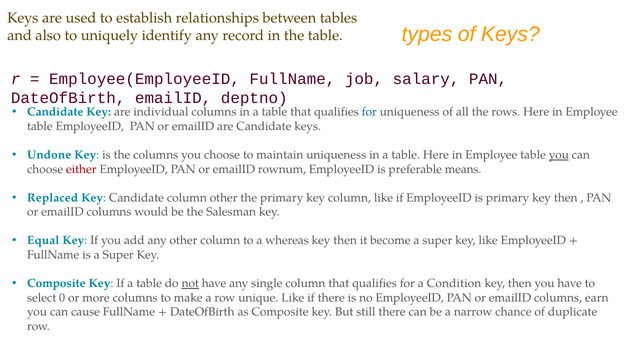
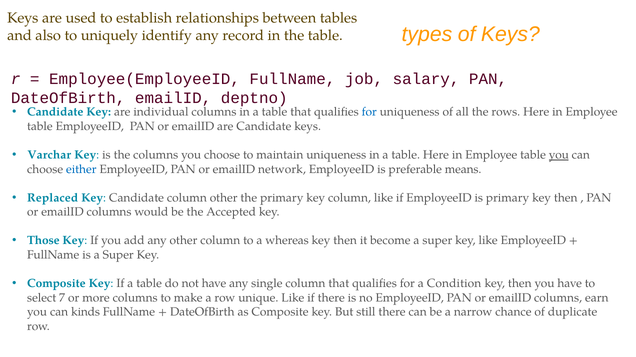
Undone: Undone -> Varchar
either colour: red -> blue
rownum: rownum -> network
Salesman: Salesman -> Accepted
Equal: Equal -> Those
not underline: present -> none
0: 0 -> 7
cause: cause -> kinds
